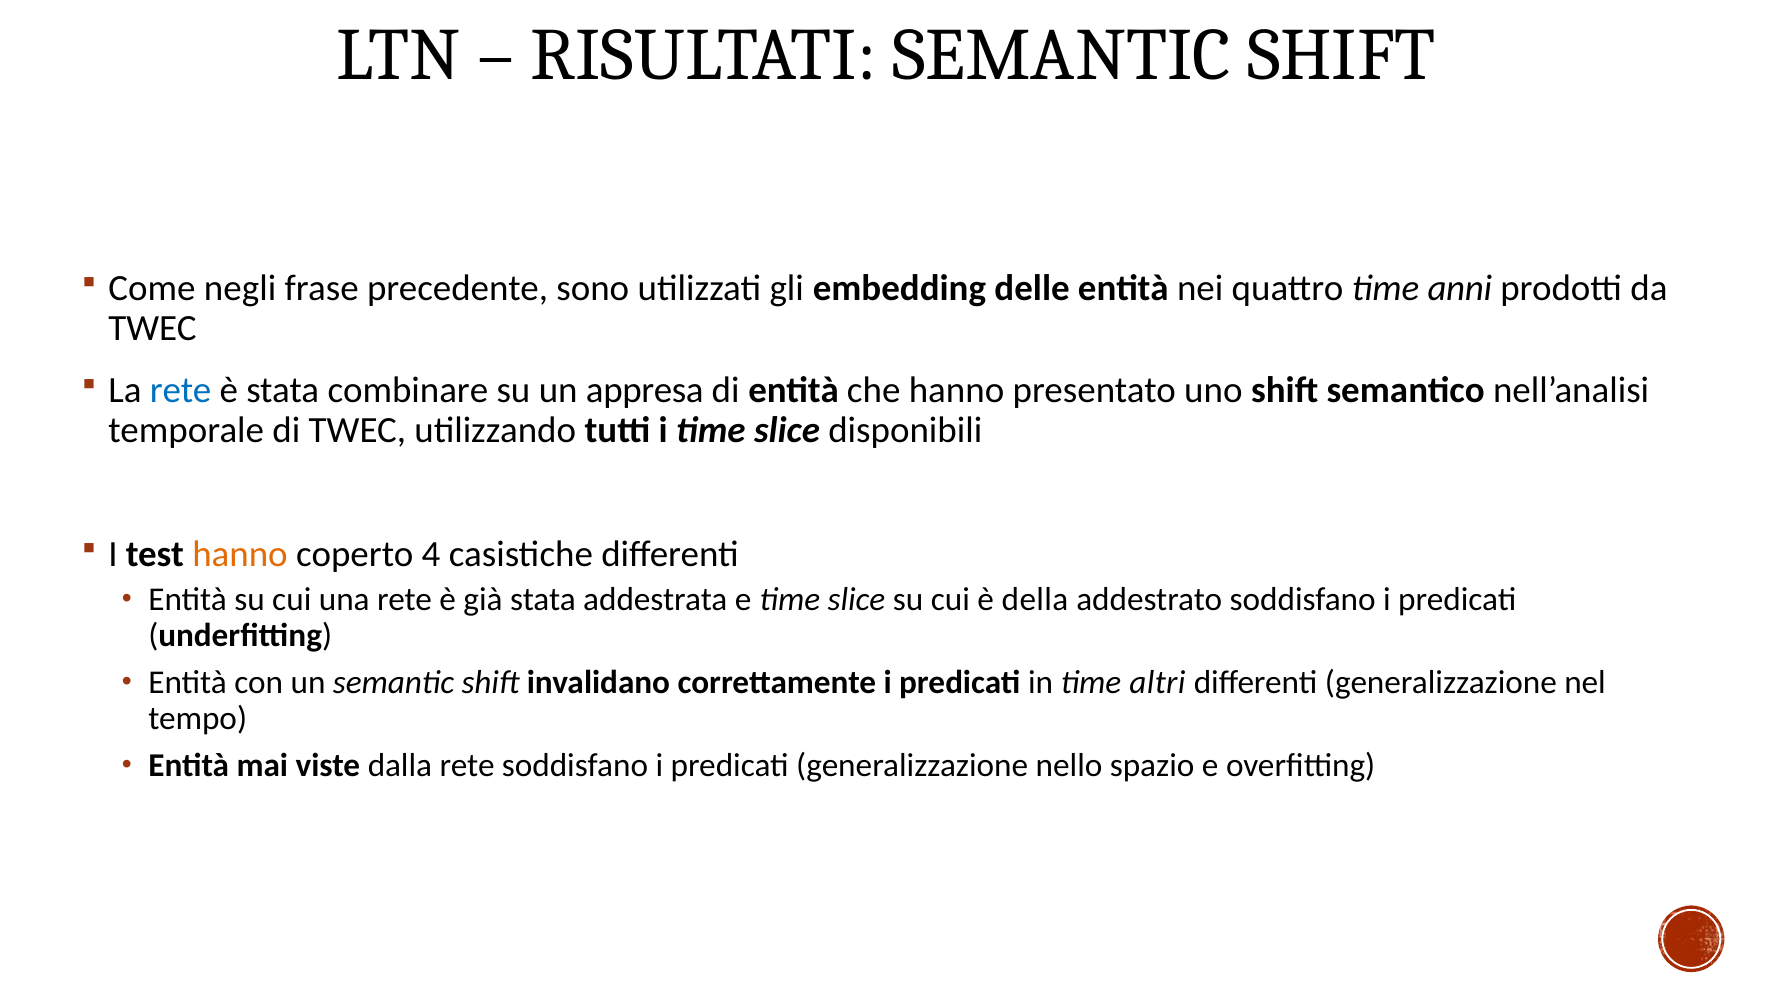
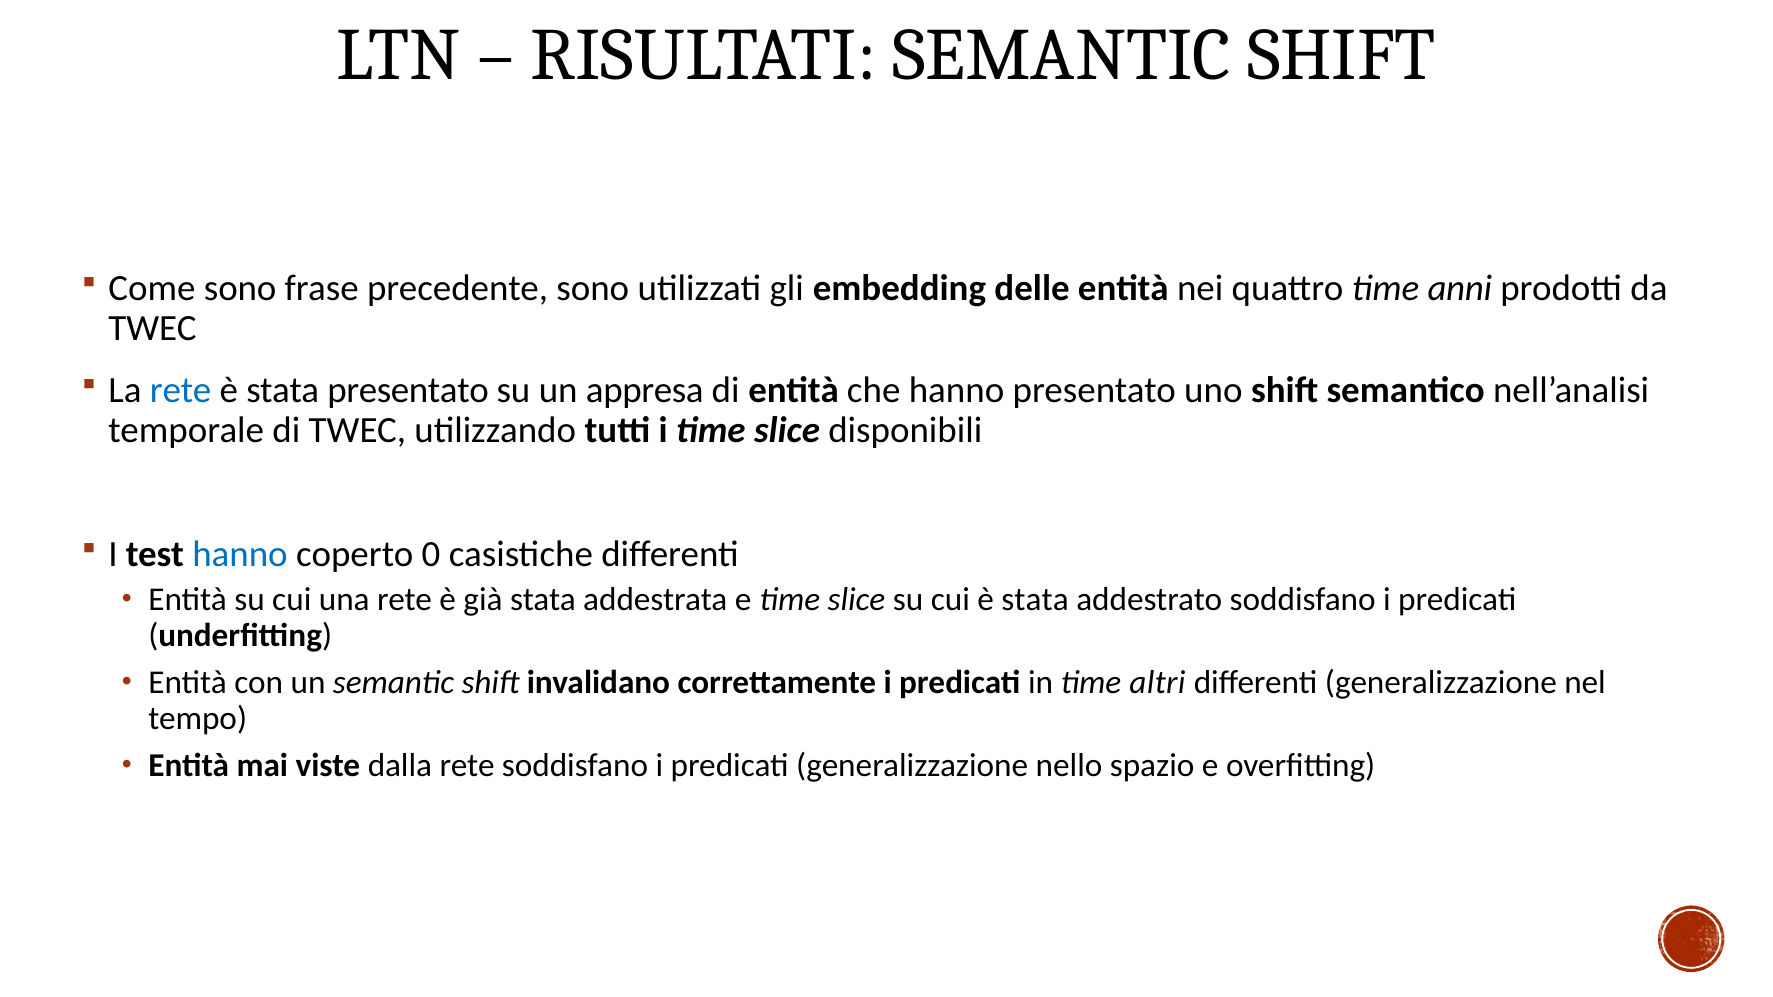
Come negli: negli -> sono
stata combinare: combinare -> presentato
hanno at (240, 554) colour: orange -> blue
4: 4 -> 0
cui è della: della -> stata
